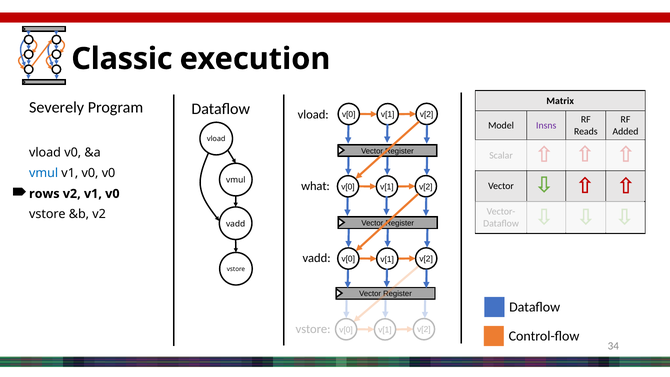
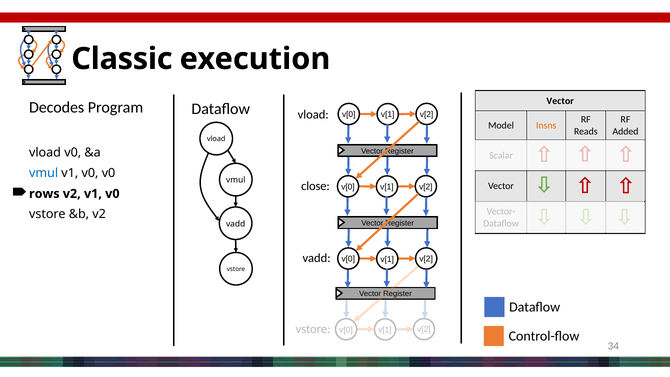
Matrix at (560, 101): Matrix -> Vector
Severely: Severely -> Decodes
Insns colour: purple -> orange
what: what -> close
